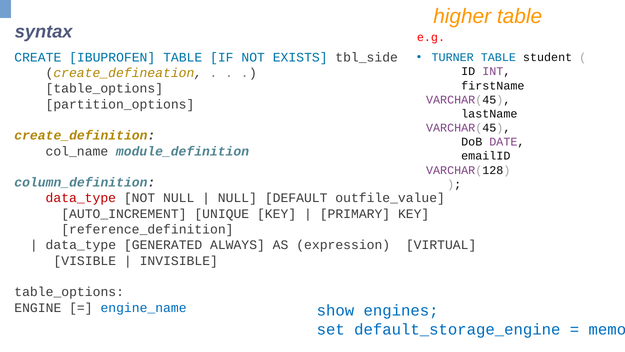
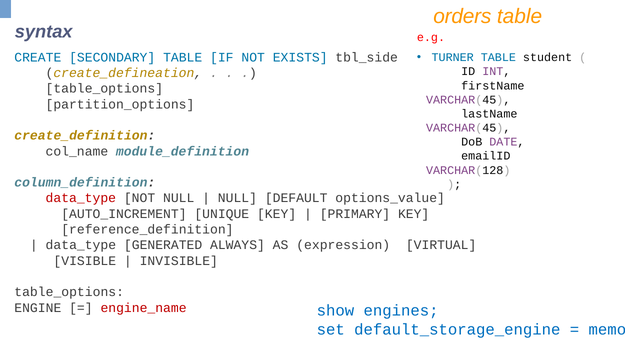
higher: higher -> orders
IBUPROFEN: IBUPROFEN -> SECONDARY
outfile_value: outfile_value -> options_value
engine_name colour: blue -> red
